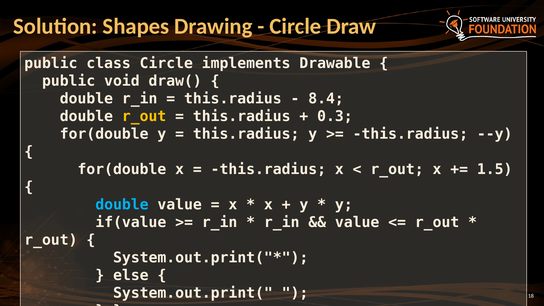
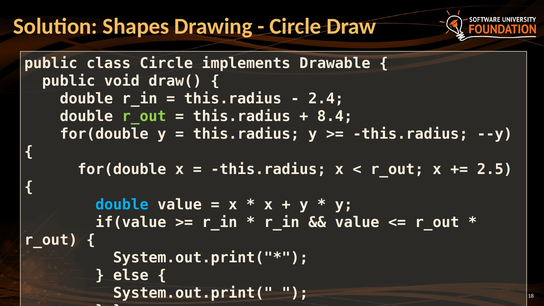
8.4: 8.4 -> 2.4
r_out at (144, 116) colour: yellow -> light green
0.3: 0.3 -> 8.4
1.5: 1.5 -> 2.5
